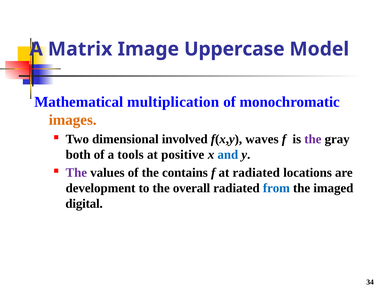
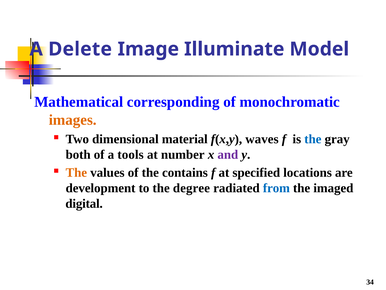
Matrix: Matrix -> Delete
Uppercase: Uppercase -> Illuminate
multiplication: multiplication -> corresponding
involved: involved -> material
the at (313, 139) colour: purple -> blue
positive: positive -> number
and colour: blue -> purple
The at (76, 172) colour: purple -> orange
at radiated: radiated -> specified
overall: overall -> degree
